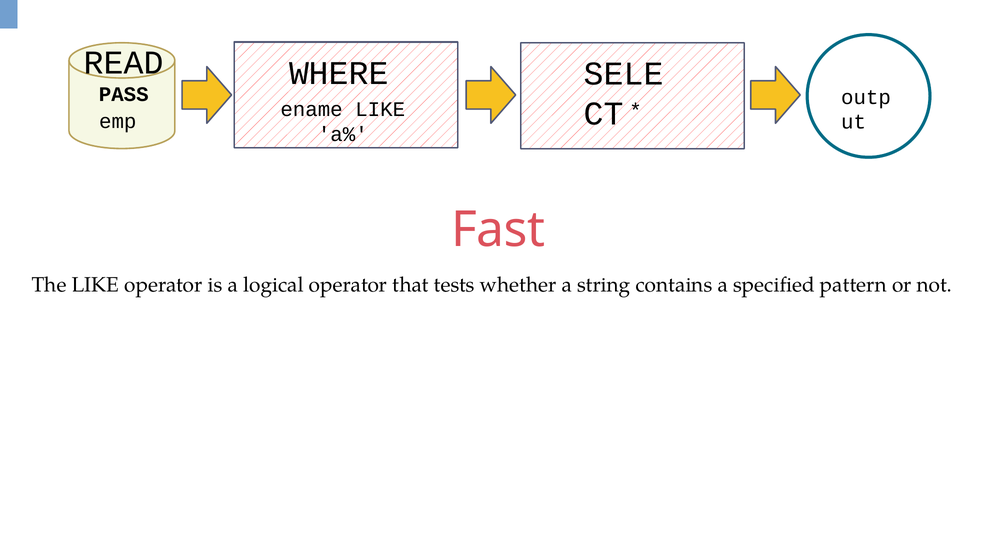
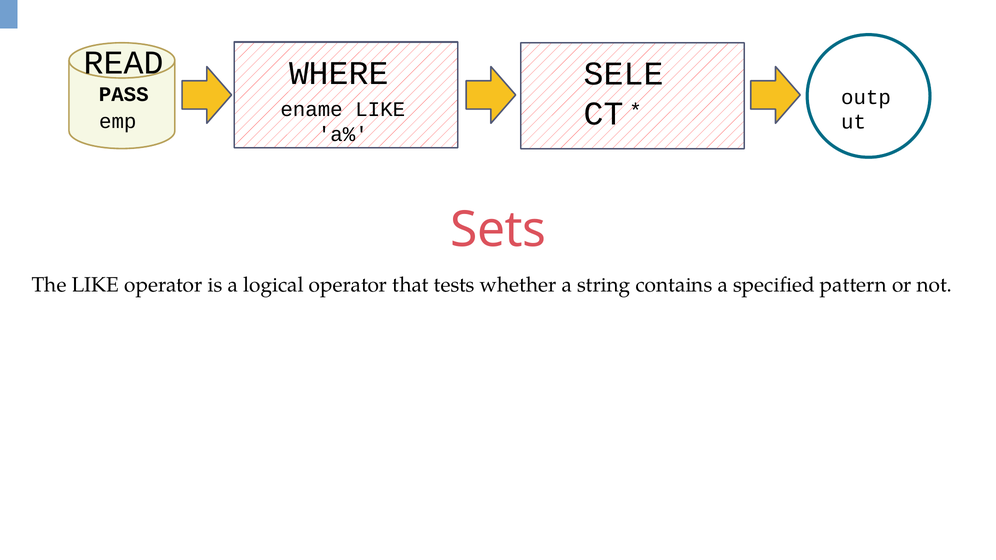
Fast: Fast -> Sets
